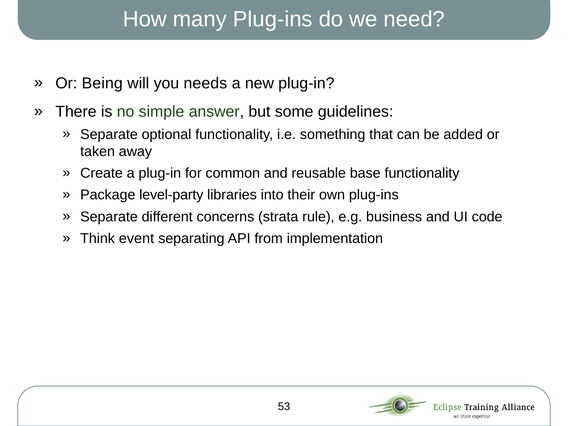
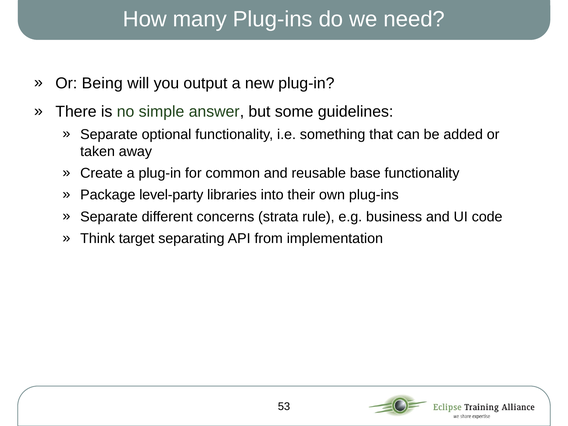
needs: needs -> output
event: event -> target
